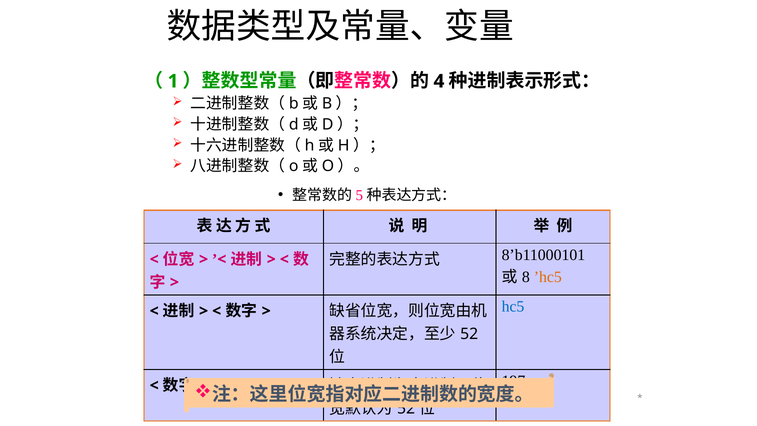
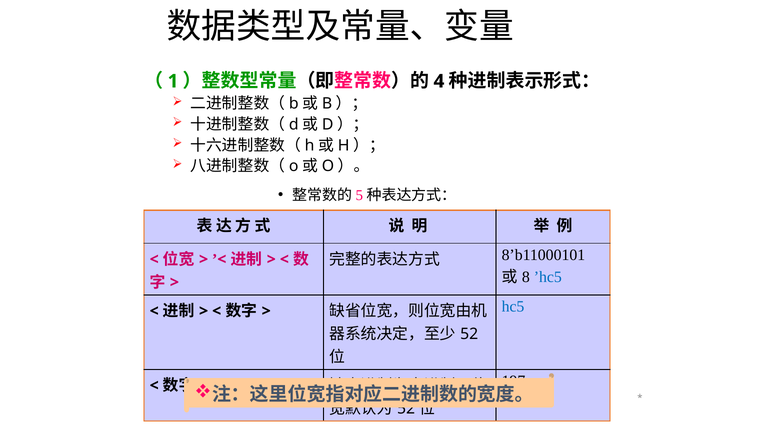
’hc5 colour: orange -> blue
